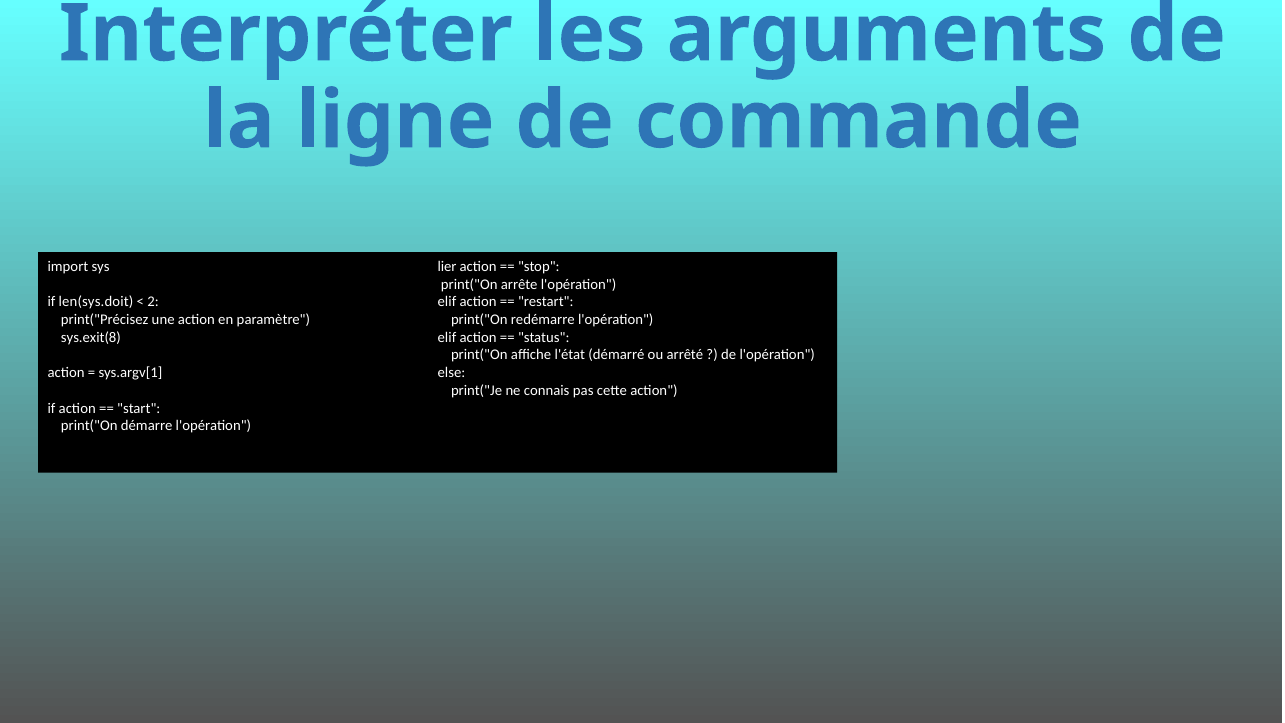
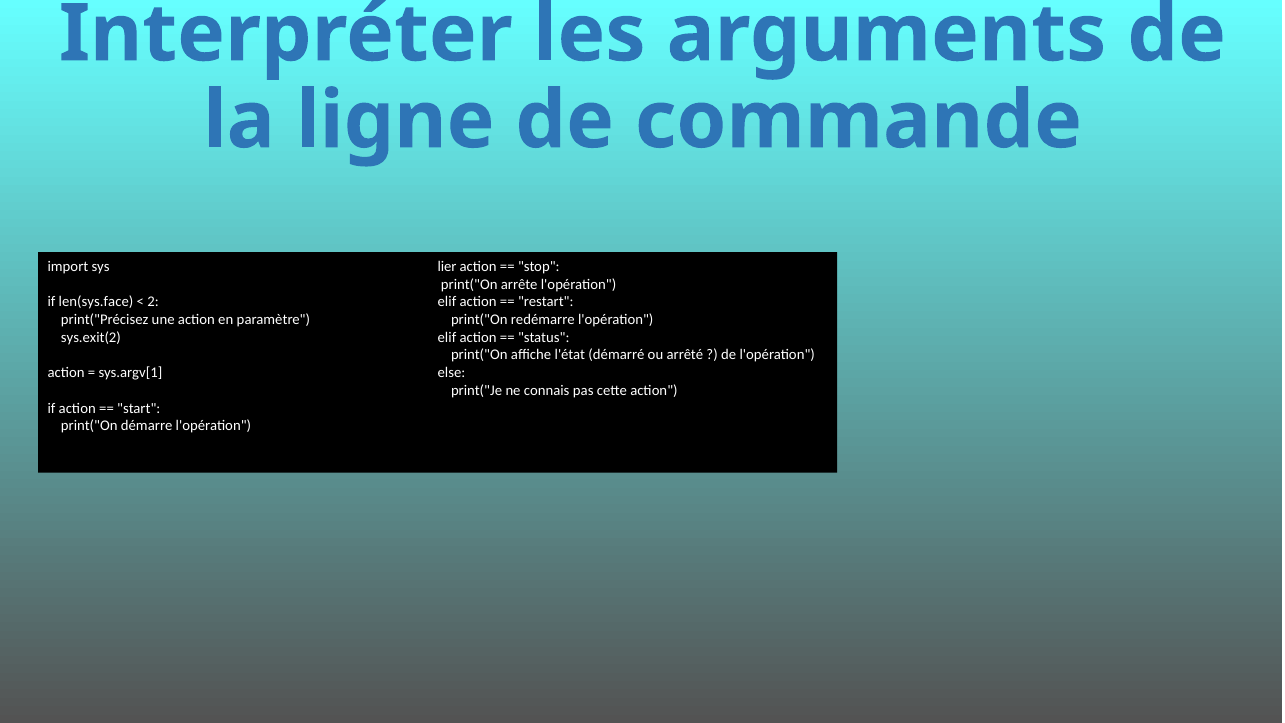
len(sys.doit: len(sys.doit -> len(sys.face
sys.exit(8: sys.exit(8 -> sys.exit(2
